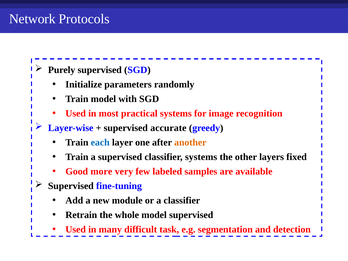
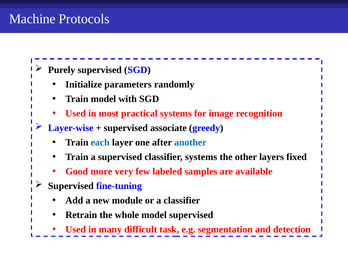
Network: Network -> Machine
accurate: accurate -> associate
another colour: orange -> blue
